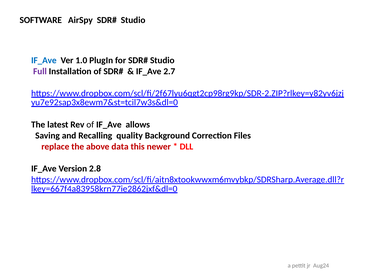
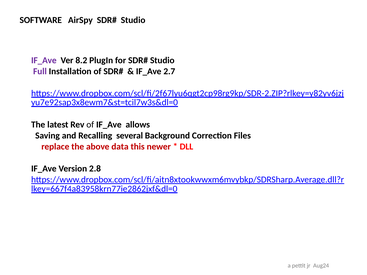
IF_Ave at (44, 60) colour: blue -> purple
1.0: 1.0 -> 8.2
quality: quality -> several
